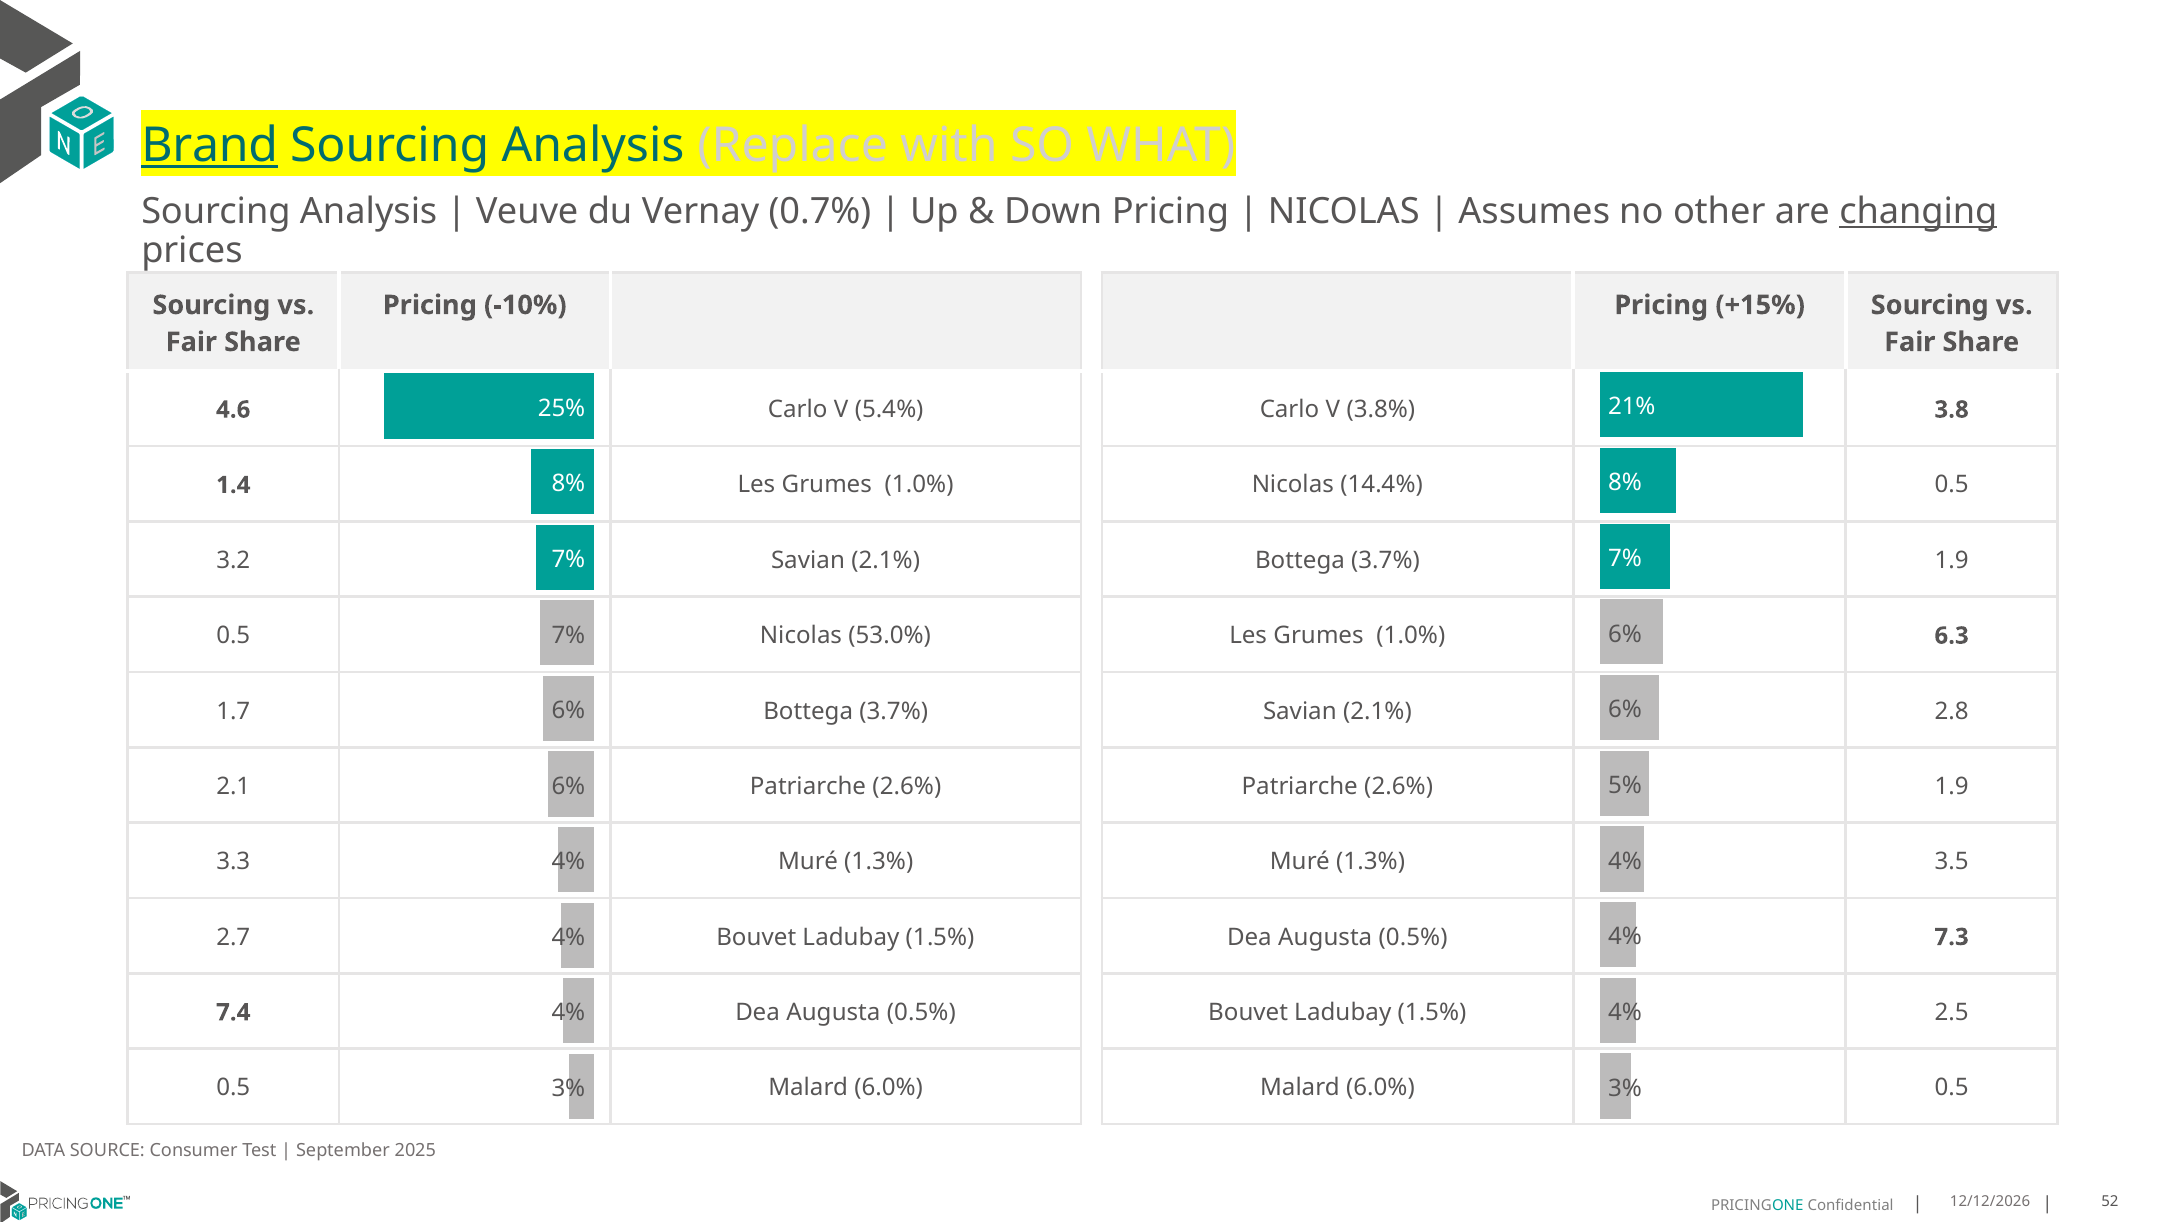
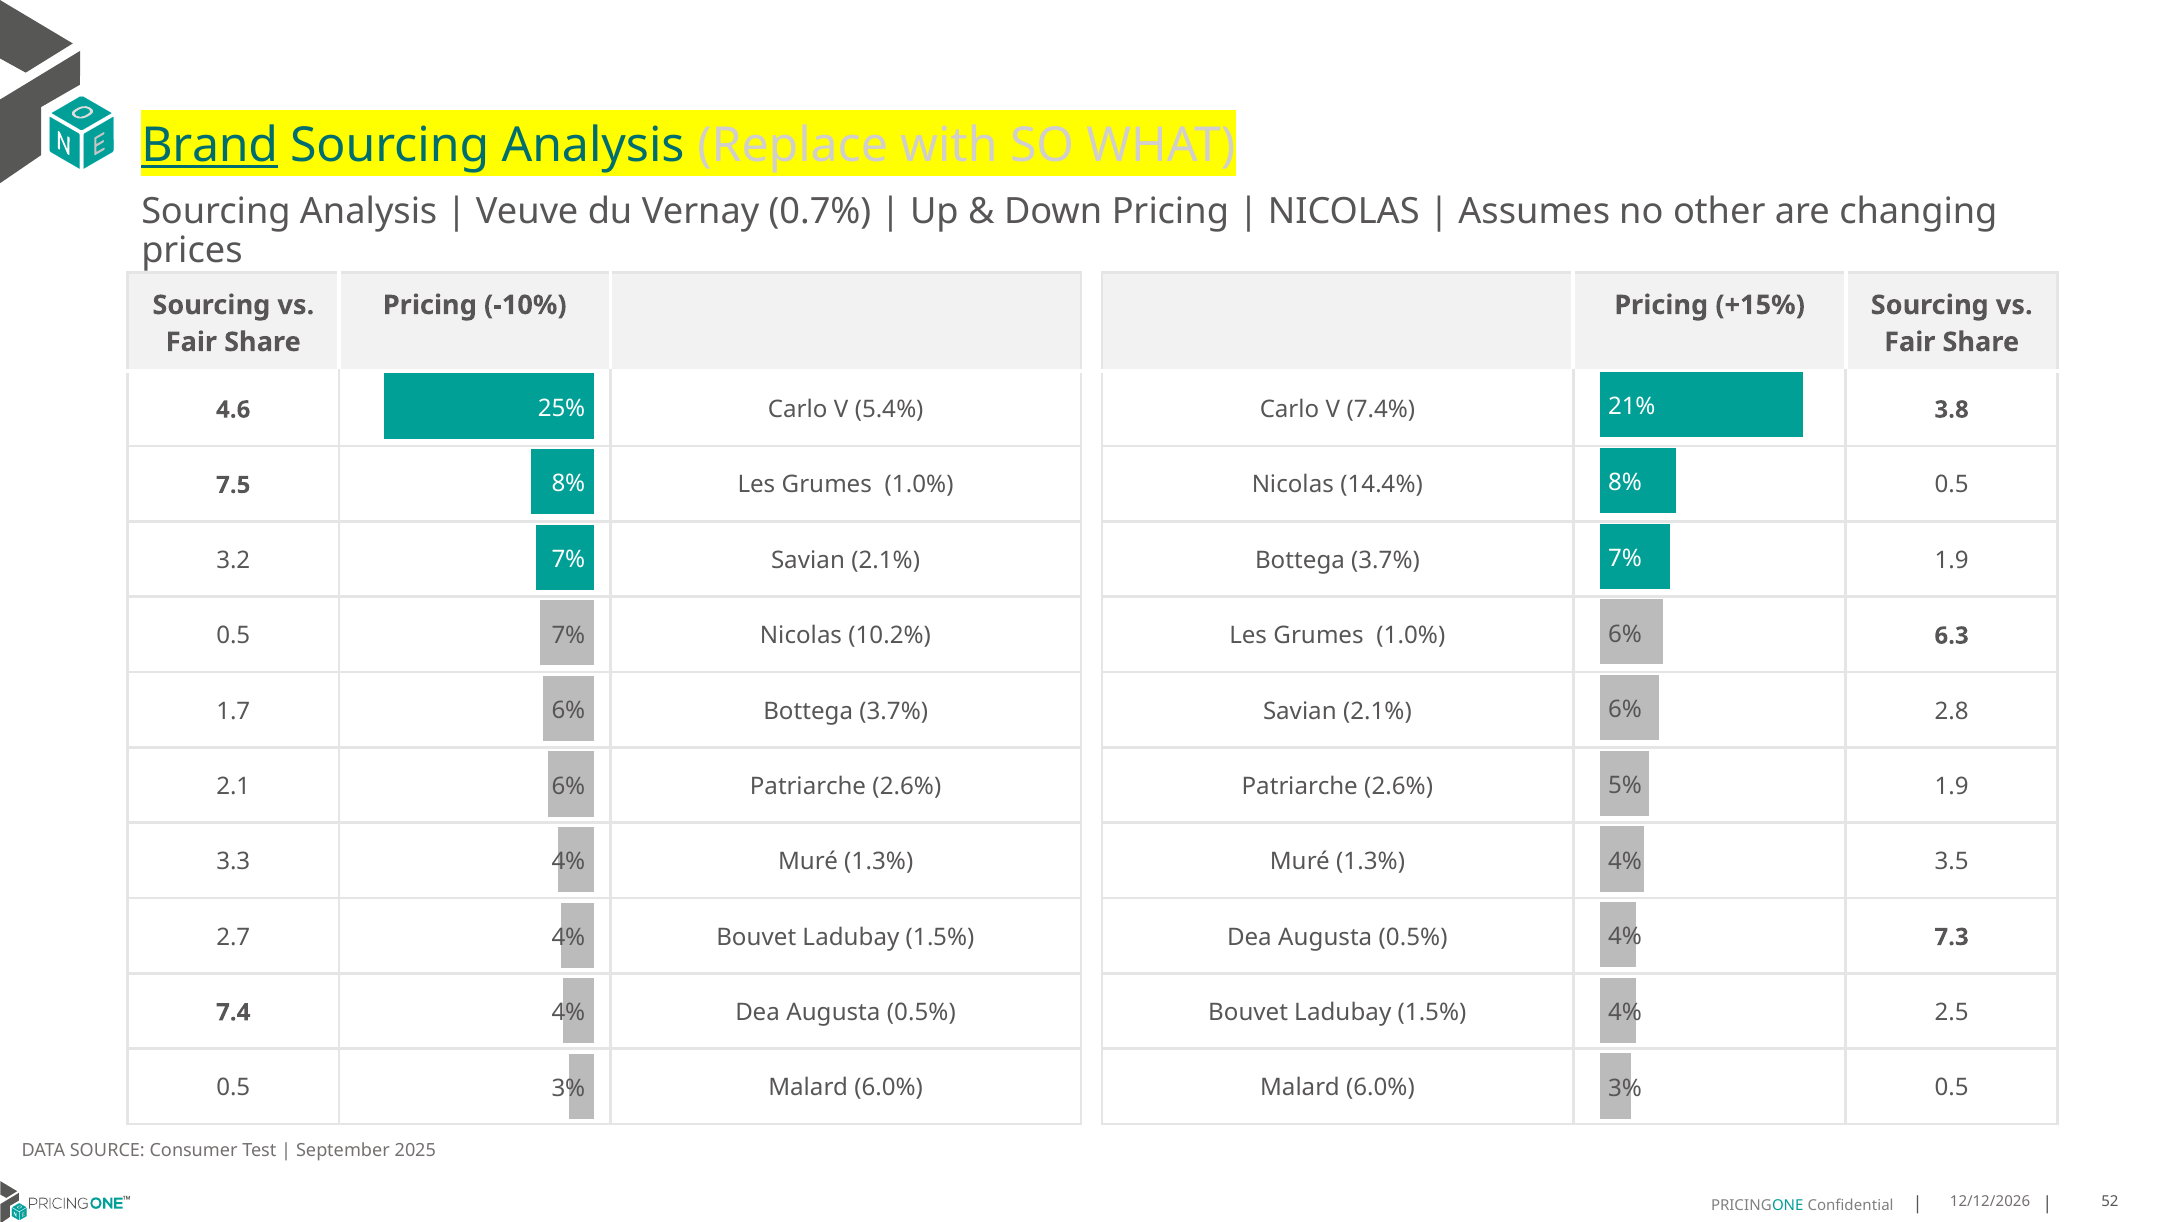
changing underline: present -> none
3.8%: 3.8% -> 7.4%
1.4: 1.4 -> 7.5
53.0%: 53.0% -> 10.2%
